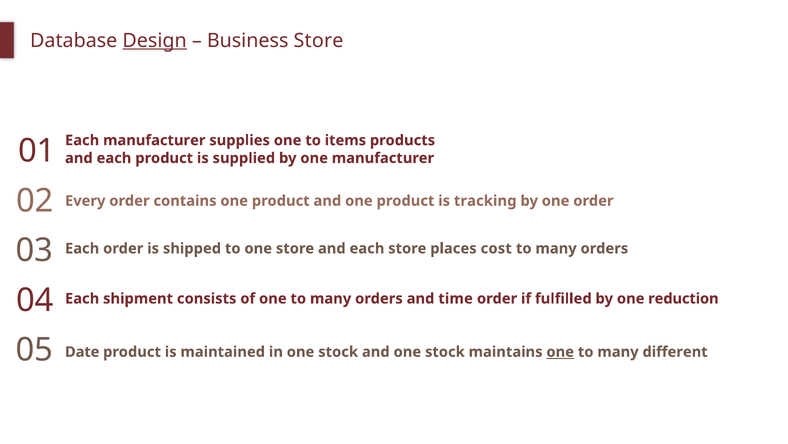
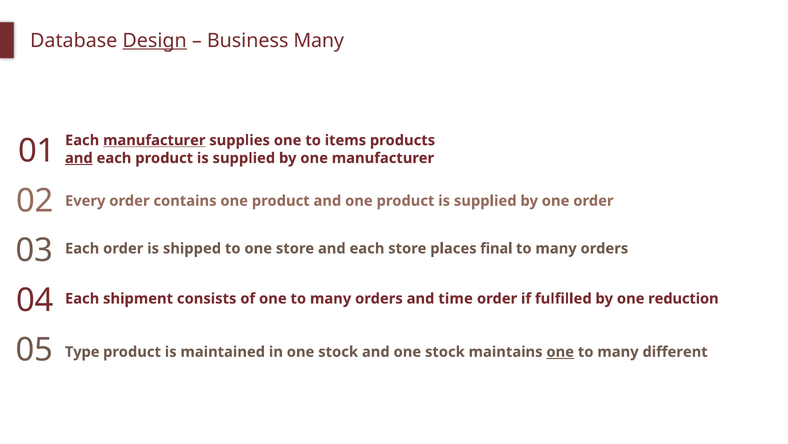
Business Store: Store -> Many
manufacturer at (154, 140) underline: none -> present
and at (79, 158) underline: none -> present
one product is tracking: tracking -> supplied
cost: cost -> final
Date: Date -> Type
